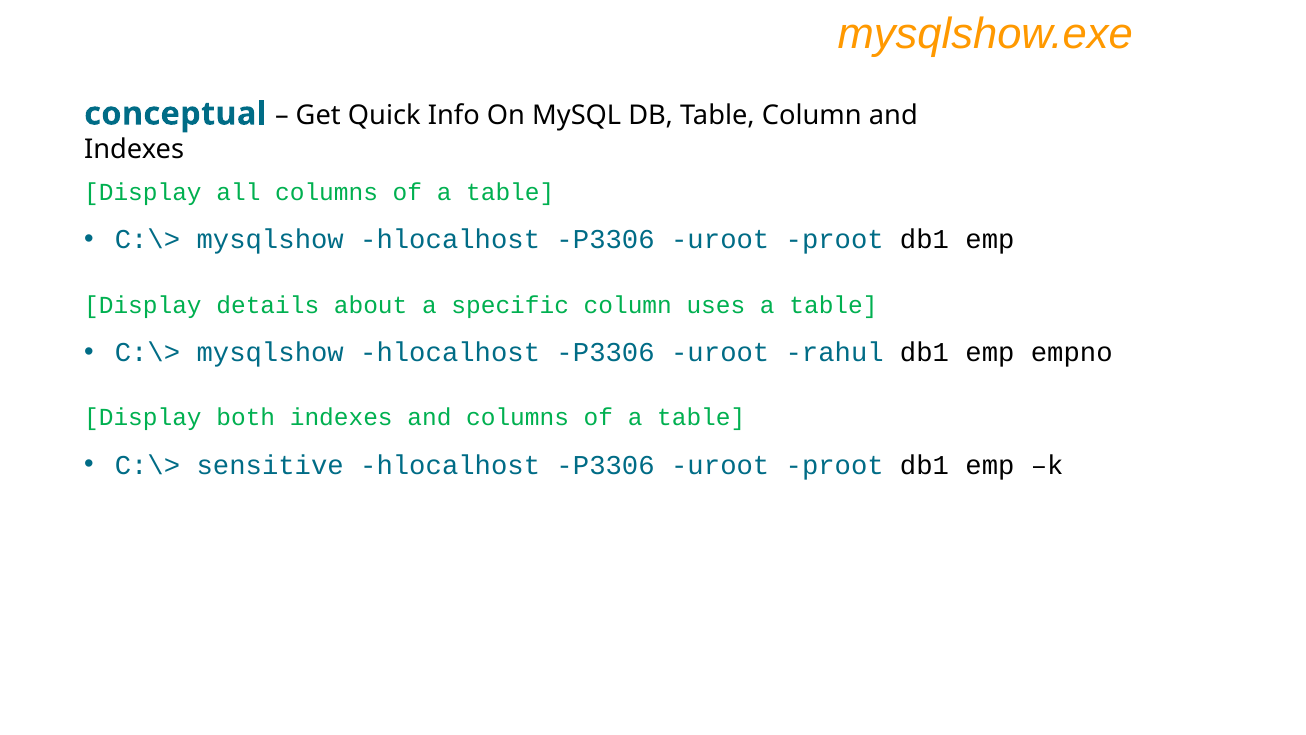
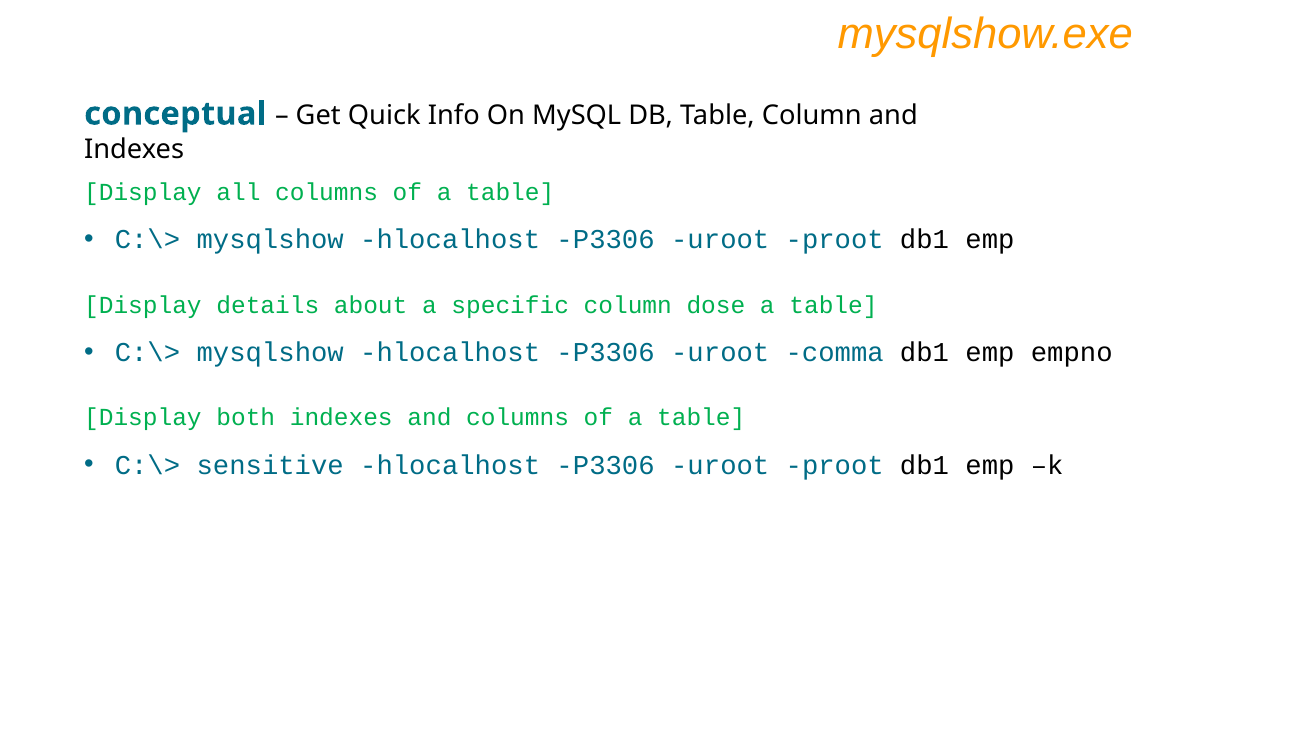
uses: uses -> dose
rahul: rahul -> comma
